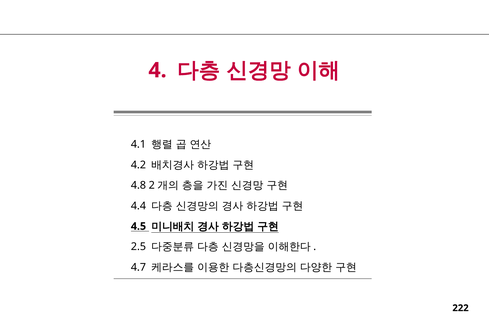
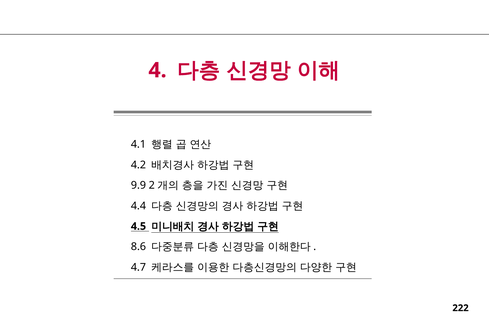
4.8: 4.8 -> 9.9
2.5: 2.5 -> 8.6
